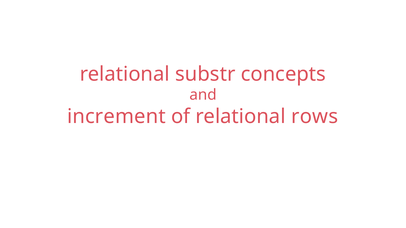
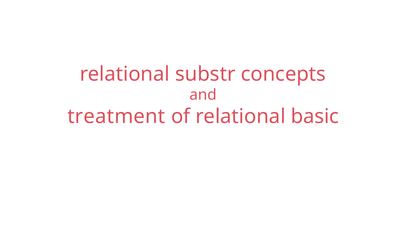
increment: increment -> treatment
rows: rows -> basic
